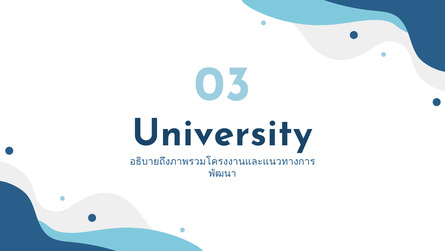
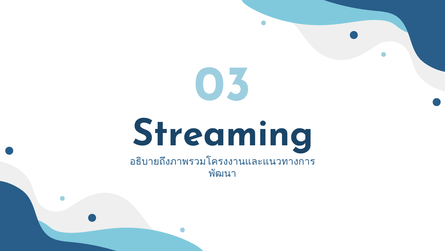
University: University -> Streaming
